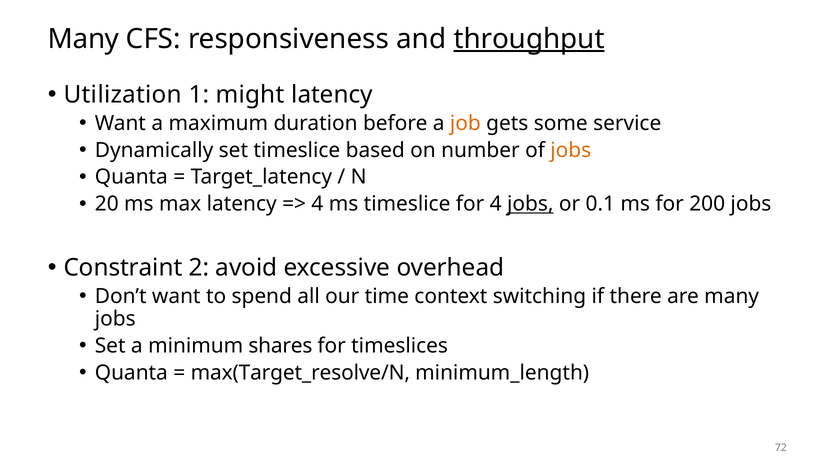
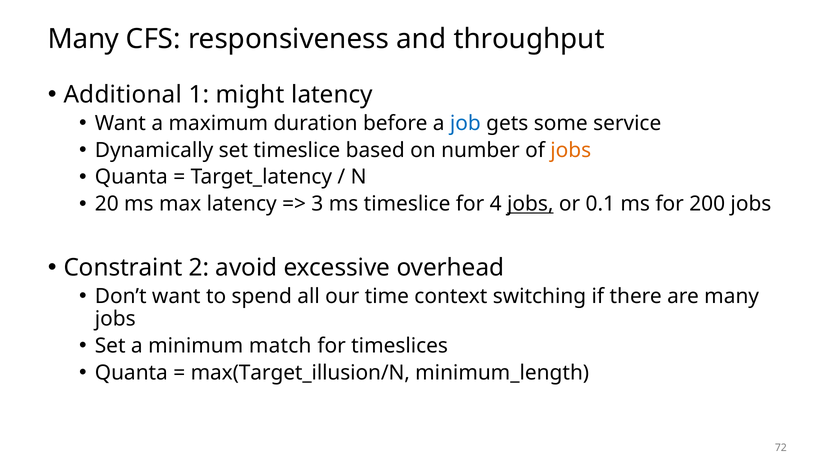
throughput underline: present -> none
Utilization: Utilization -> Additional
job colour: orange -> blue
4 at (317, 204): 4 -> 3
shares: shares -> match
max(Target_resolve/N: max(Target_resolve/N -> max(Target_illusion/N
